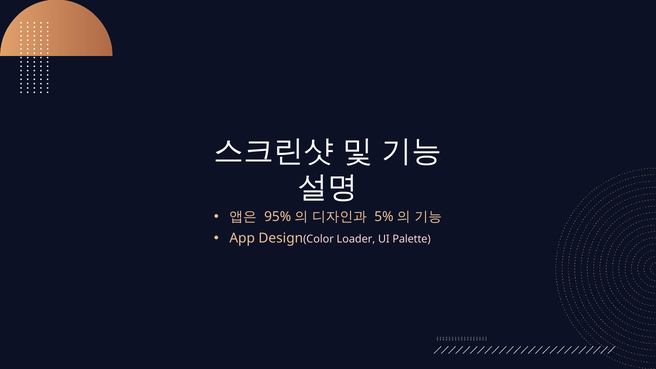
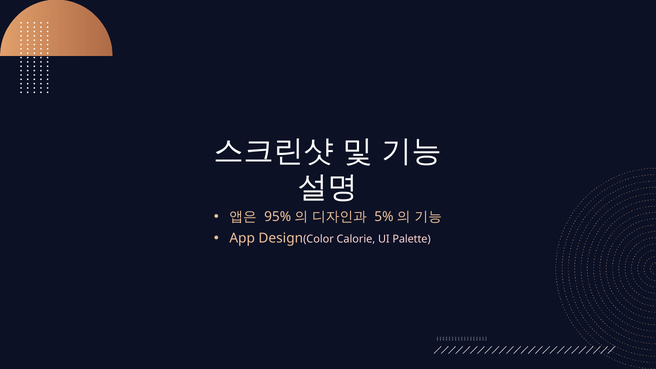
Loader: Loader -> Calorie
